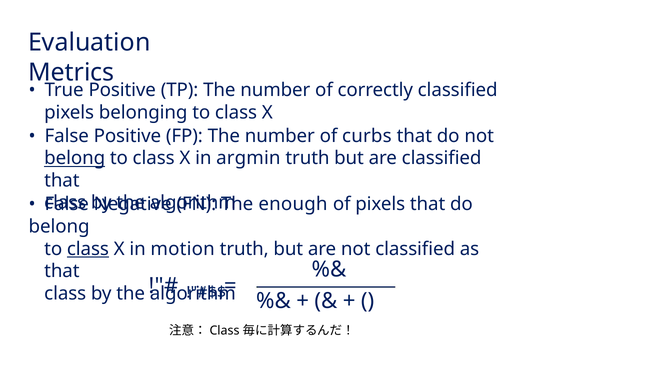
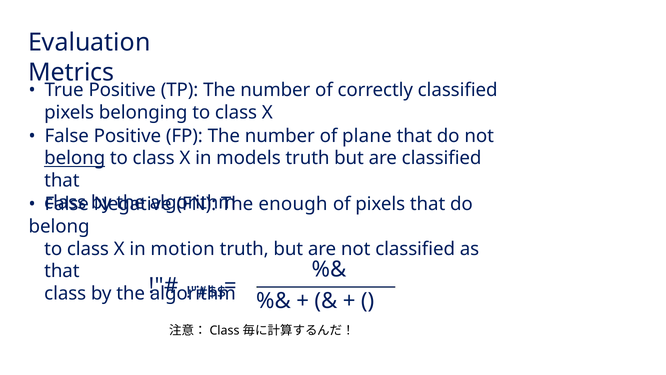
curbs: curbs -> plane
argmin: argmin -> models
class at (88, 249) underline: present -> none
